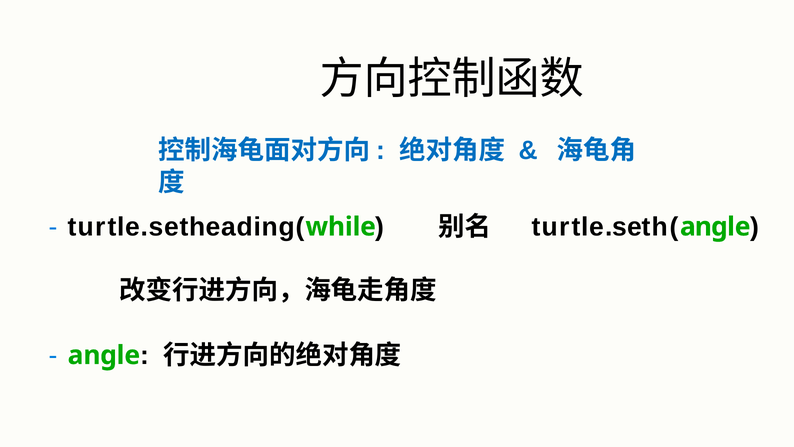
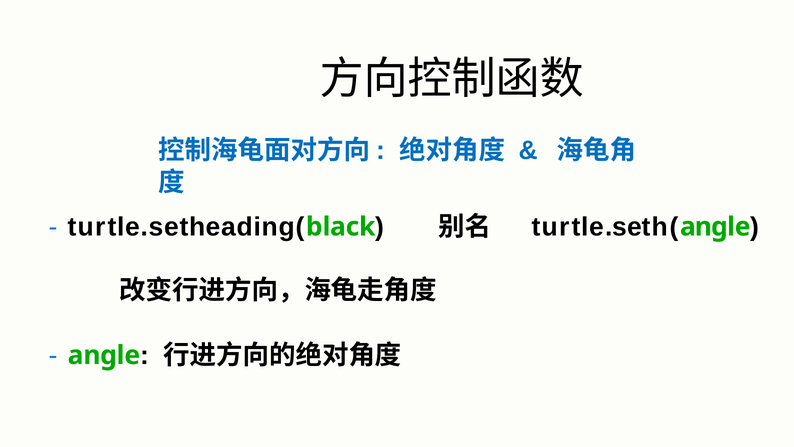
while: while -> black
